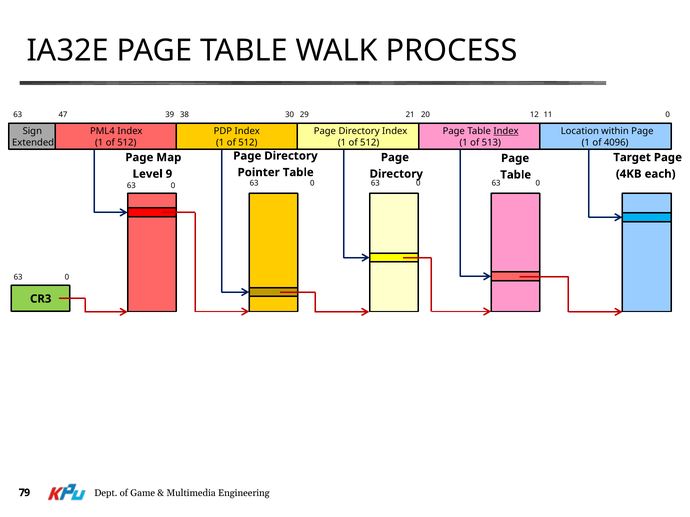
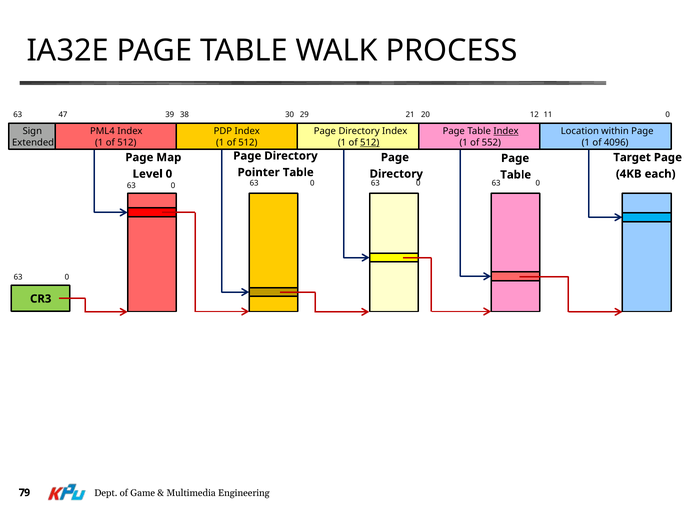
512 at (370, 143) underline: none -> present
513: 513 -> 552
Level 9: 9 -> 0
